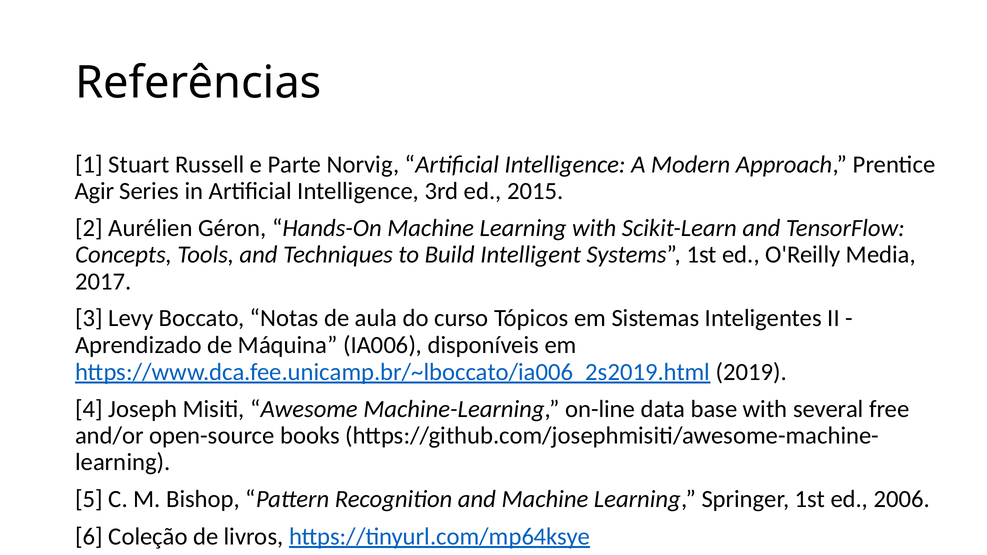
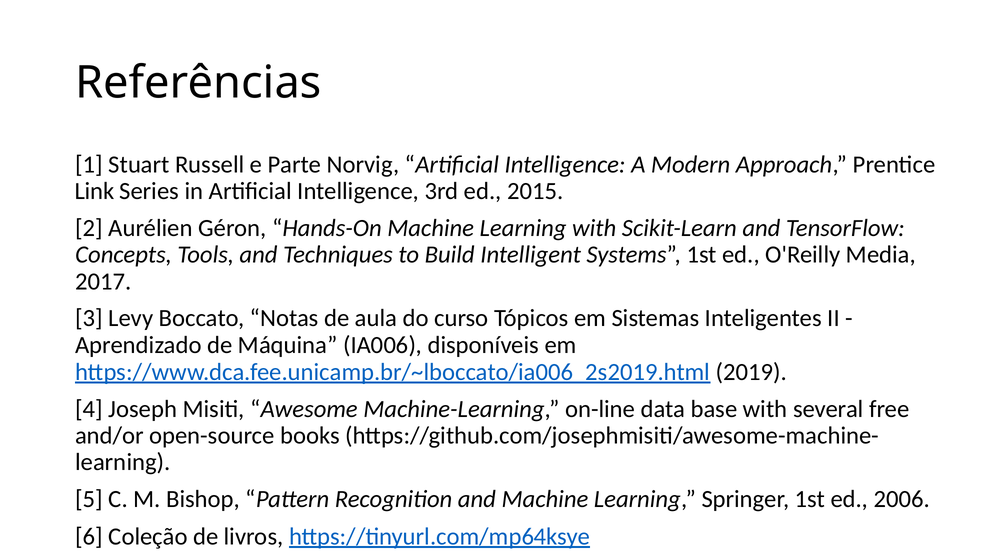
Agir: Agir -> Link
